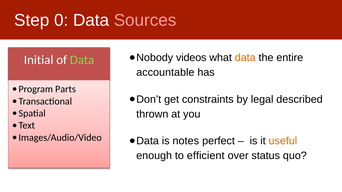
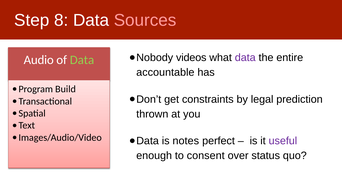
0: 0 -> 8
data at (245, 58) colour: orange -> purple
Initial: Initial -> Audio
Parts: Parts -> Build
described: described -> prediction
useful colour: orange -> purple
efficient: efficient -> consent
